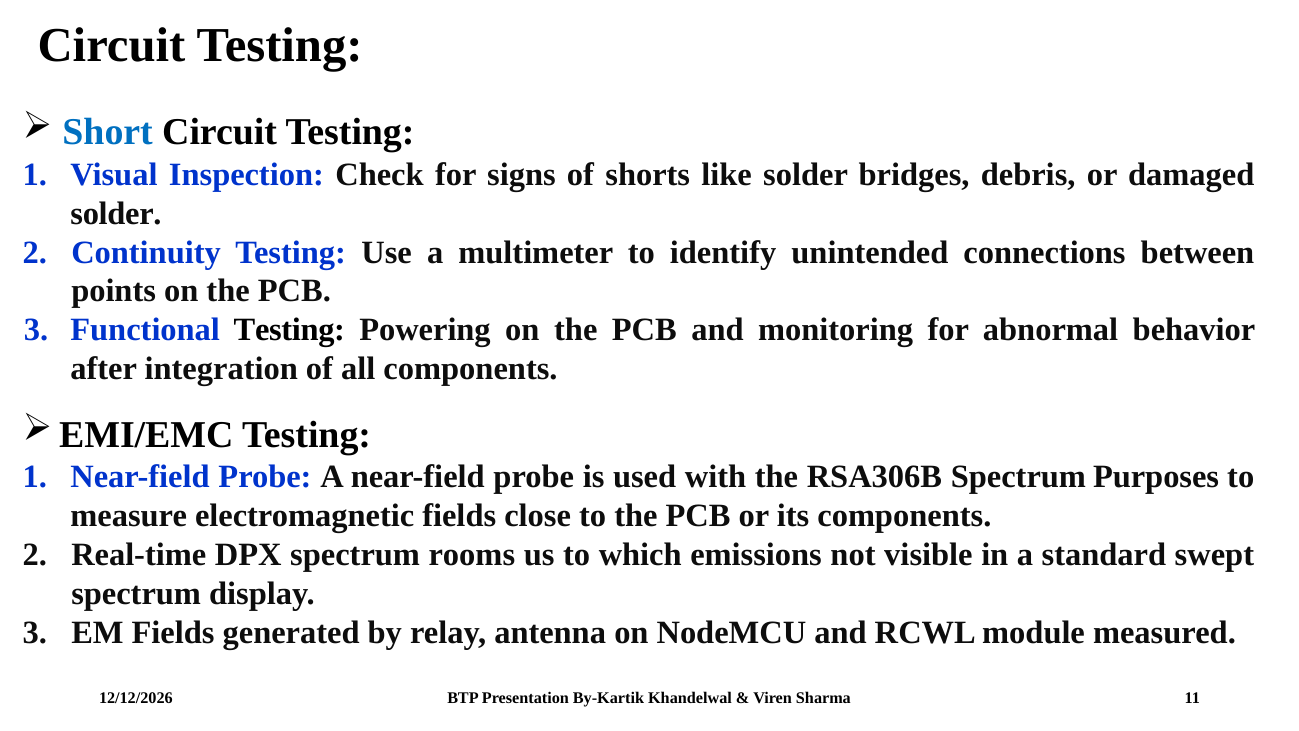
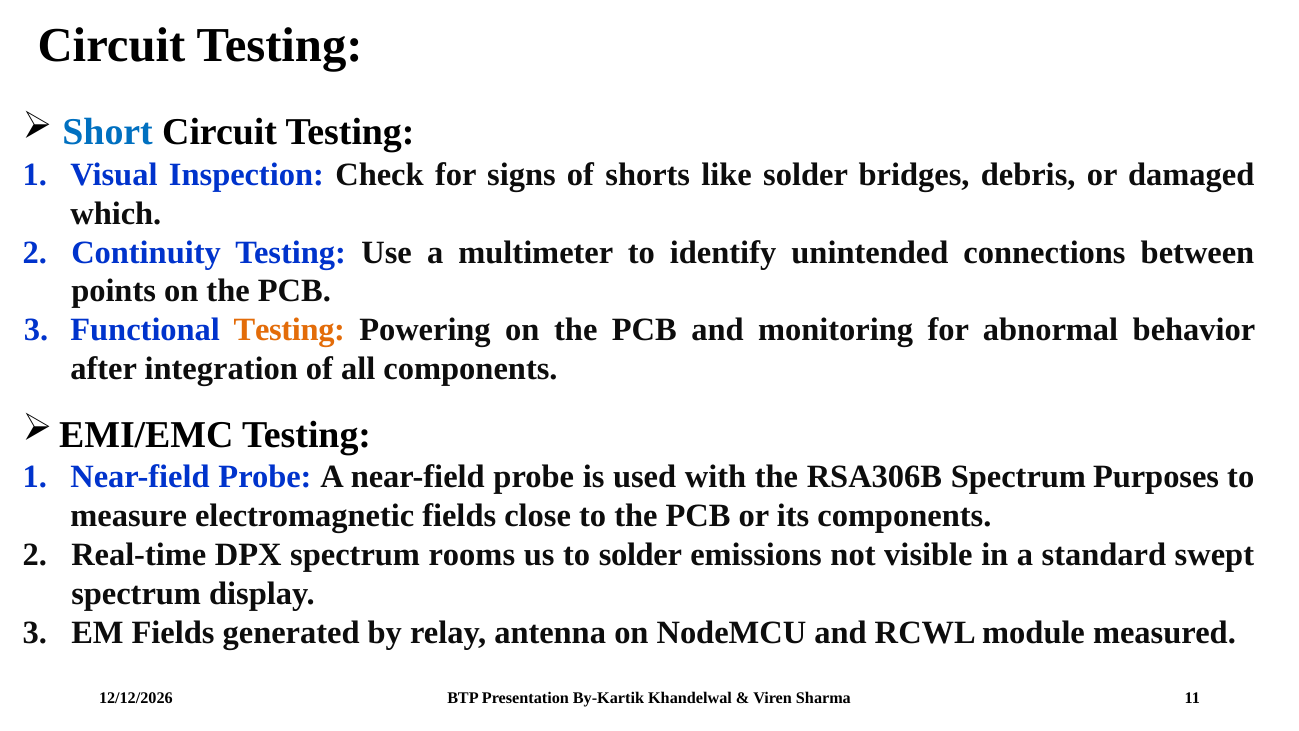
solder at (116, 213): solder -> which
Testing at (289, 330) colour: black -> orange
to which: which -> solder
